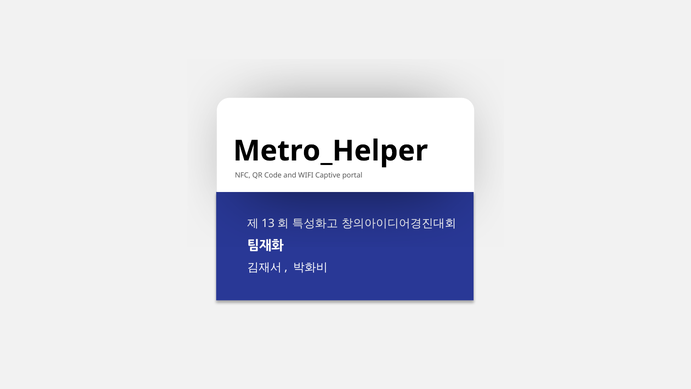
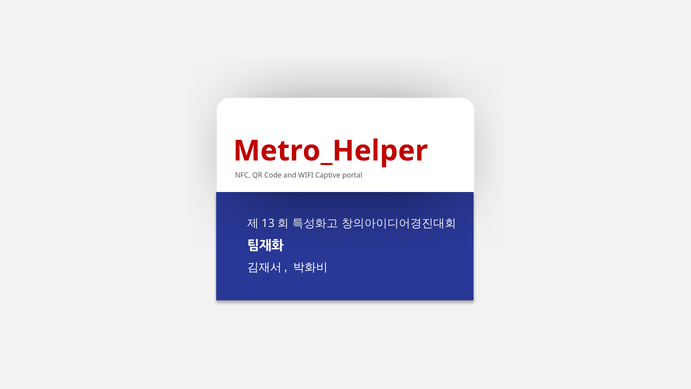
Metro_Helper colour: black -> red
